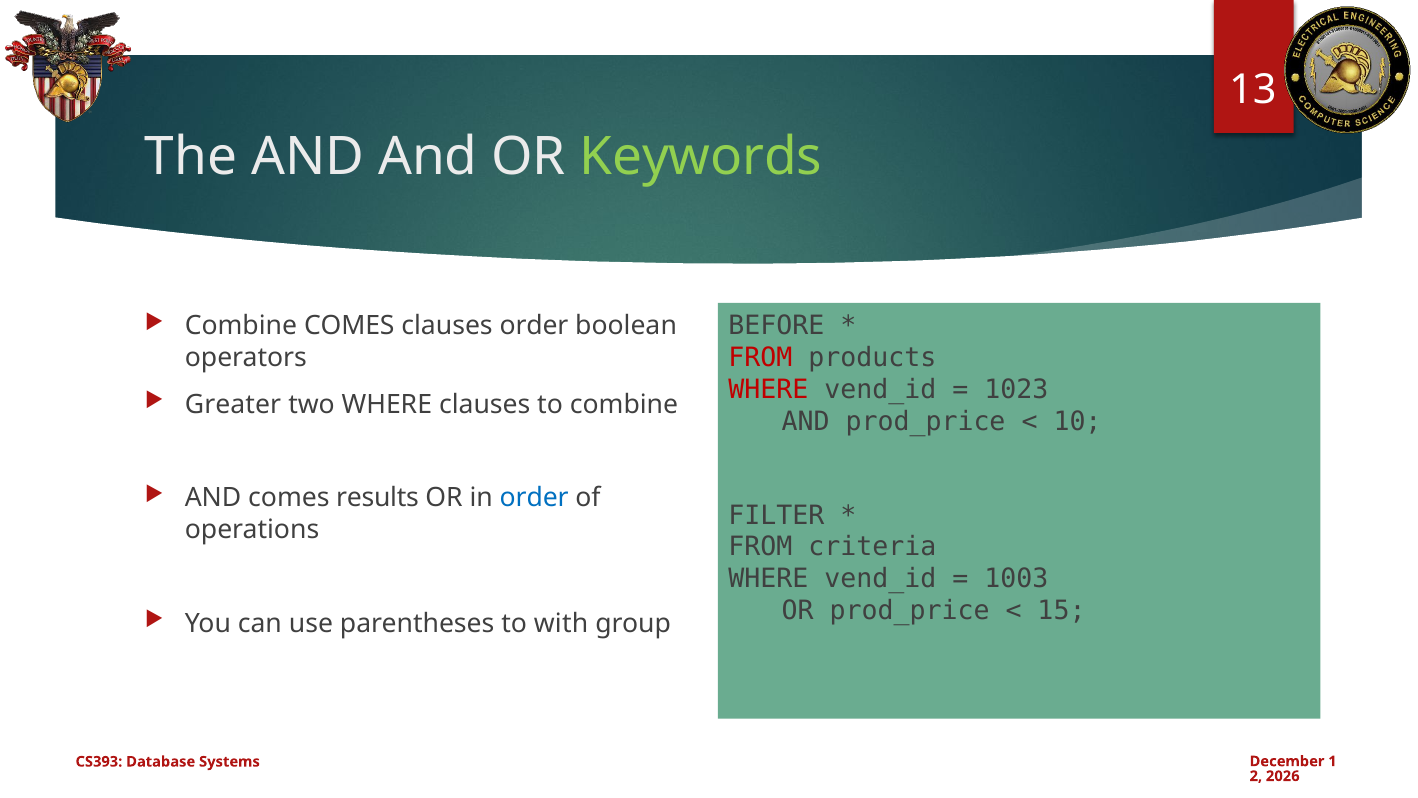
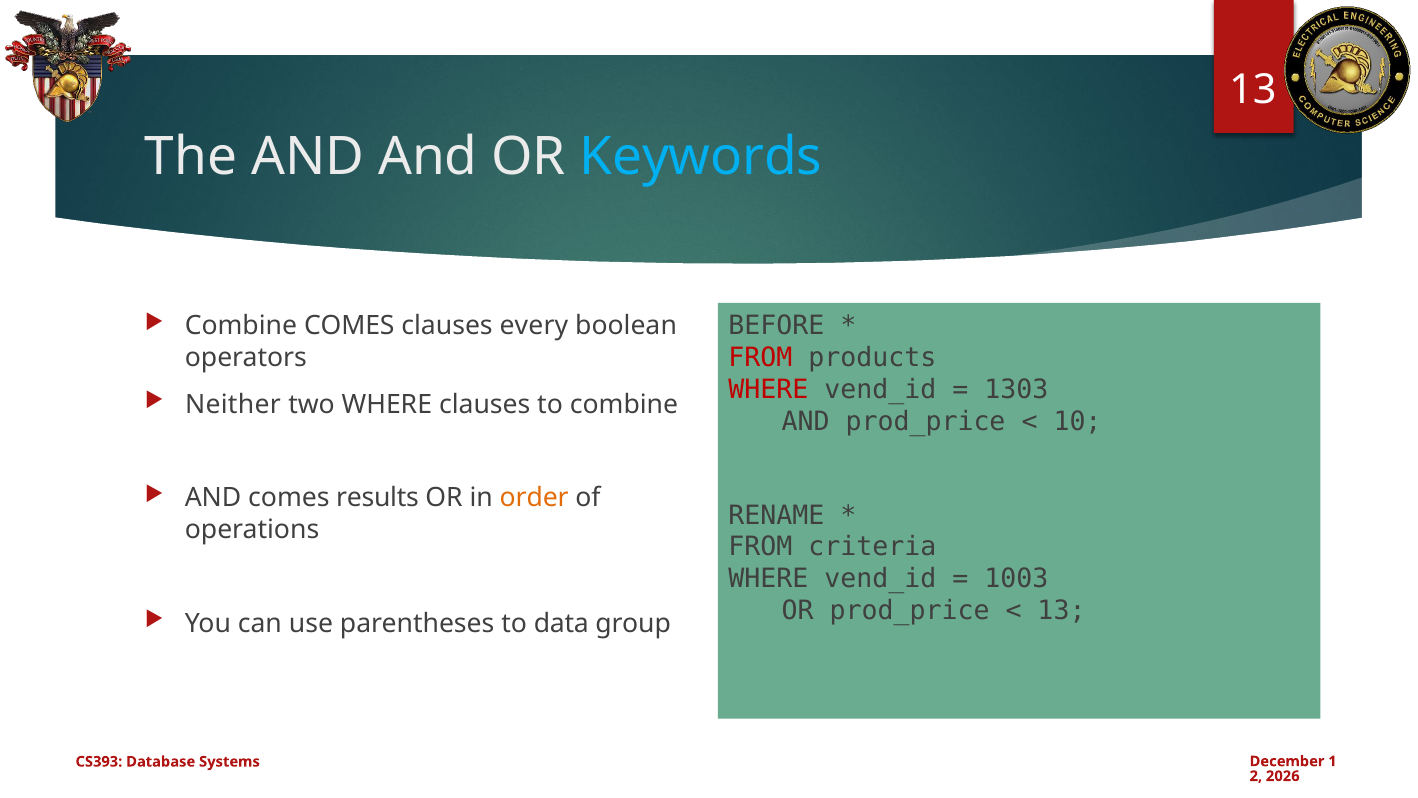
Keywords colour: light green -> light blue
clauses order: order -> every
1023: 1023 -> 1303
Greater: Greater -> Neither
order at (534, 498) colour: blue -> orange
FILTER: FILTER -> RENAME
15 at (1062, 611): 15 -> 13
with: with -> data
